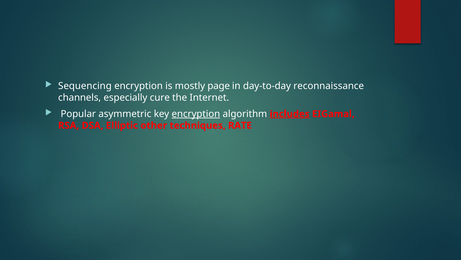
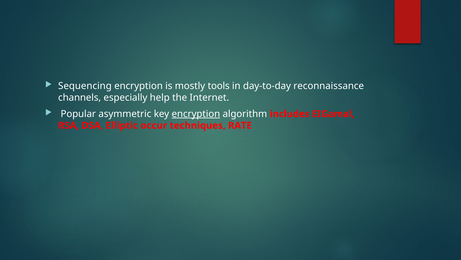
page: page -> tools
cure: cure -> help
includes underline: present -> none
other: other -> occur
